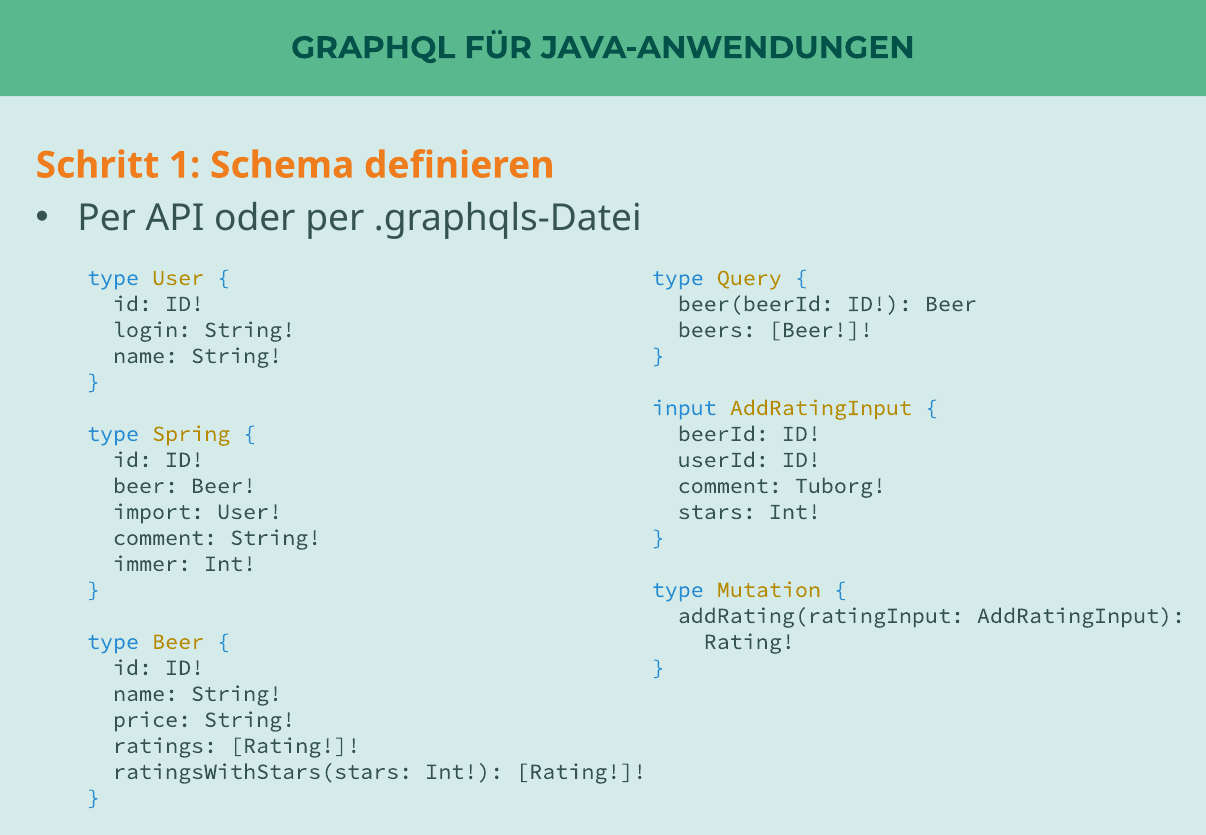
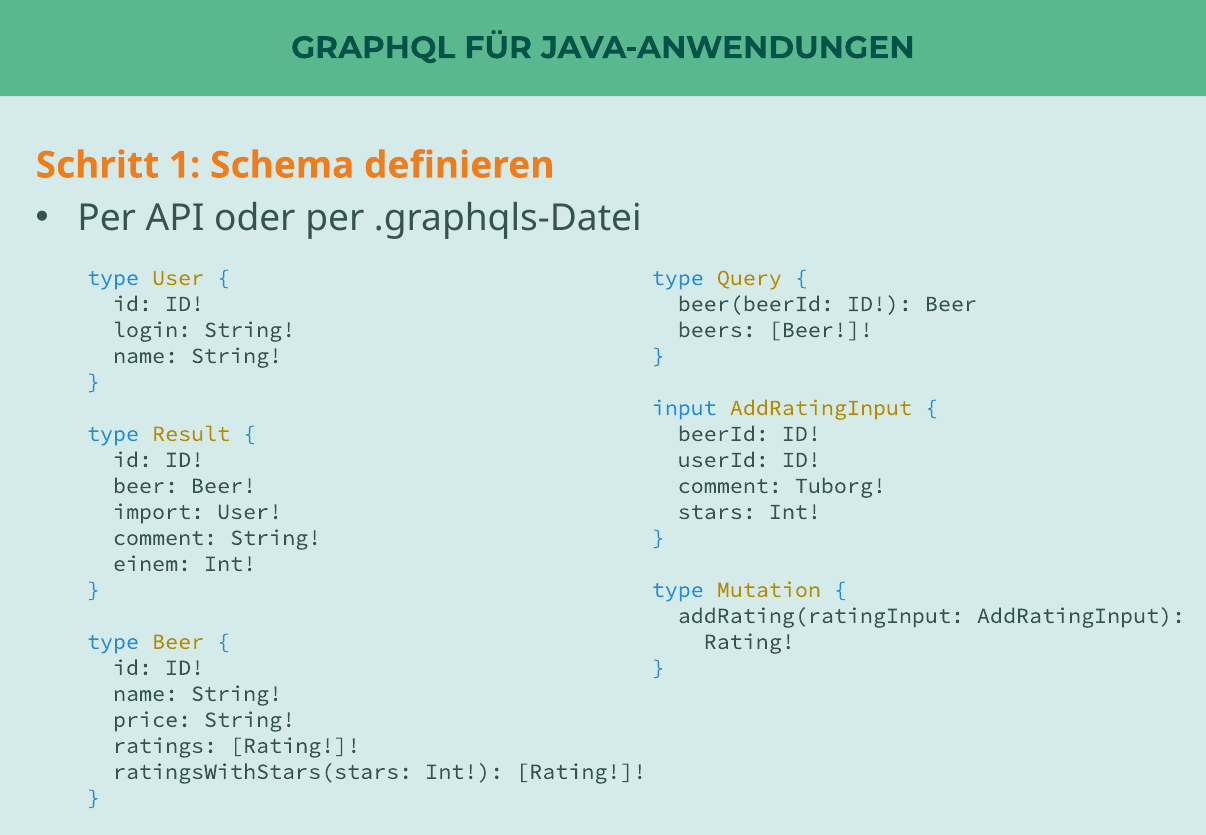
Spring: Spring -> Result
immer: immer -> einem
